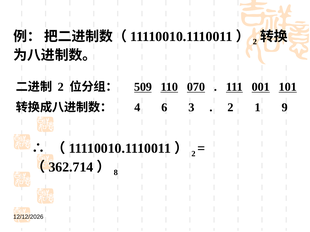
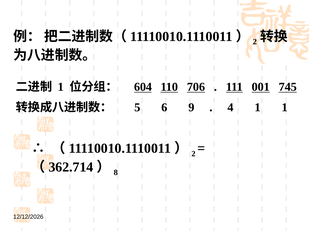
2 at (61, 87): 2 -> 1
509: 509 -> 604
070: 070 -> 706
101: 101 -> 745
4: 4 -> 5
3: 3 -> 9
2 at (230, 108): 2 -> 4
1 9: 9 -> 1
